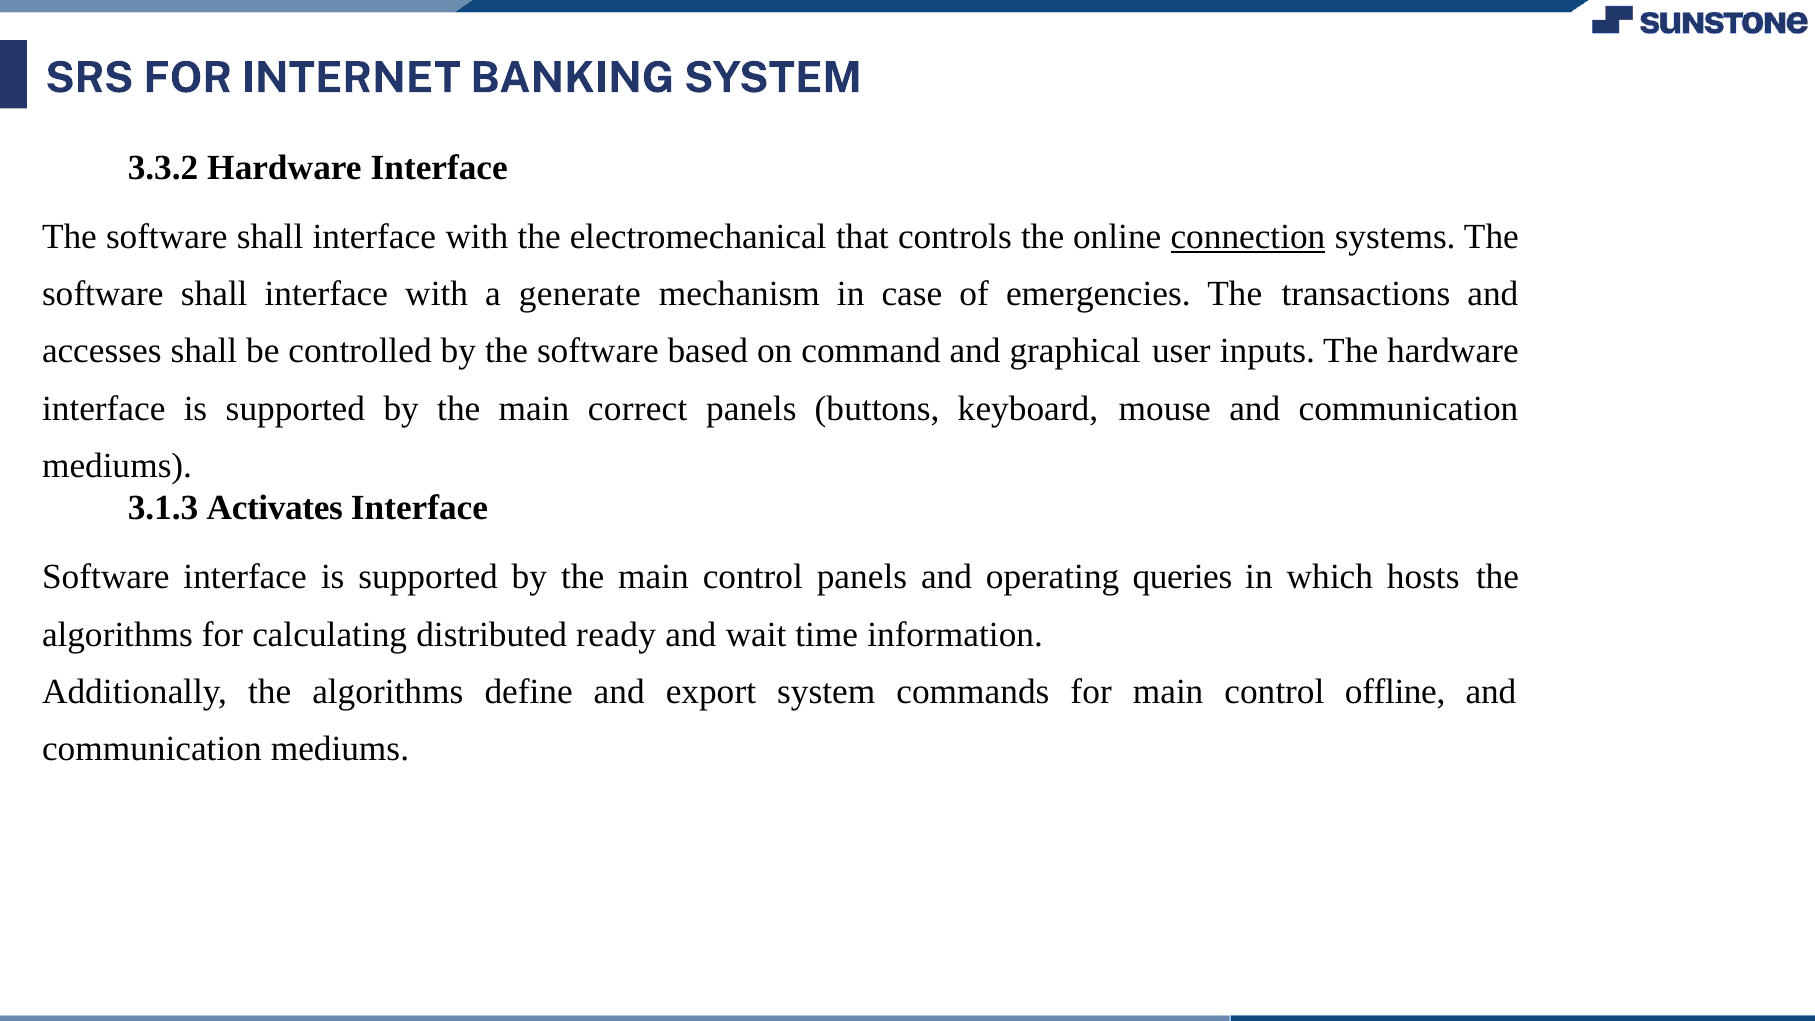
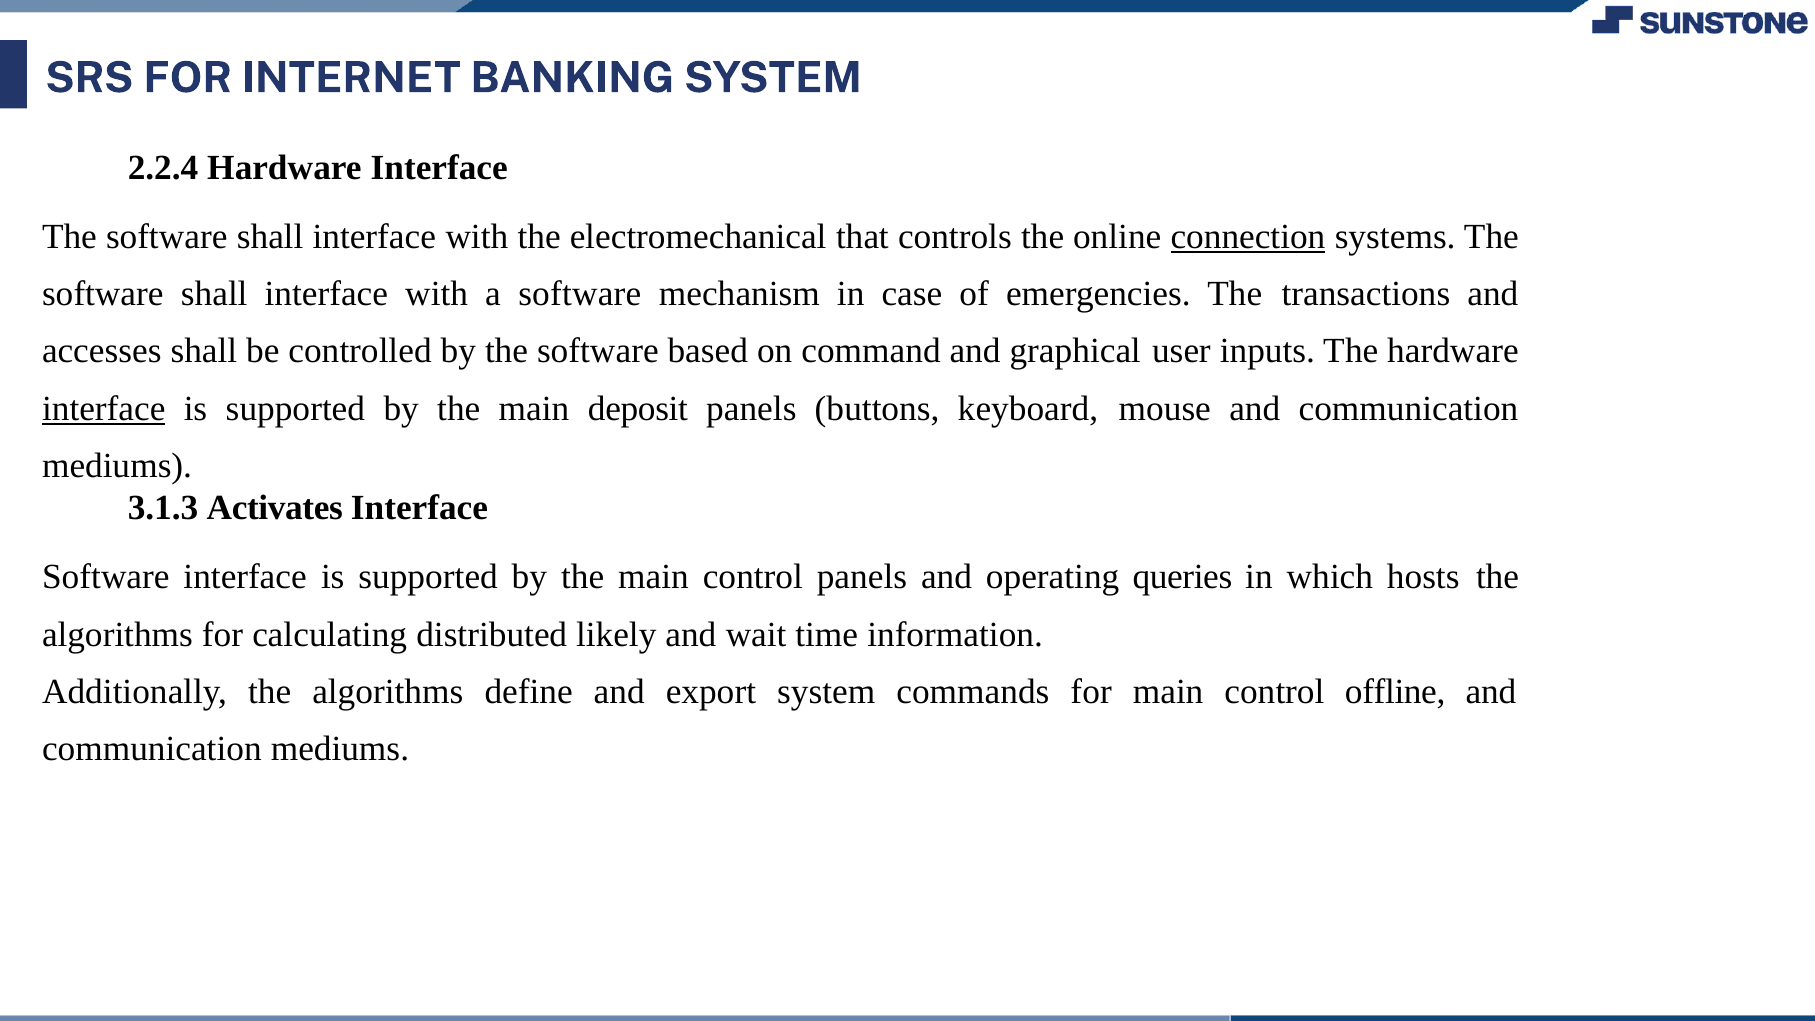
3.3.2: 3.3.2 -> 2.2.4
a generate: generate -> software
interface at (104, 408) underline: none -> present
correct: correct -> deposit
ready: ready -> likely
